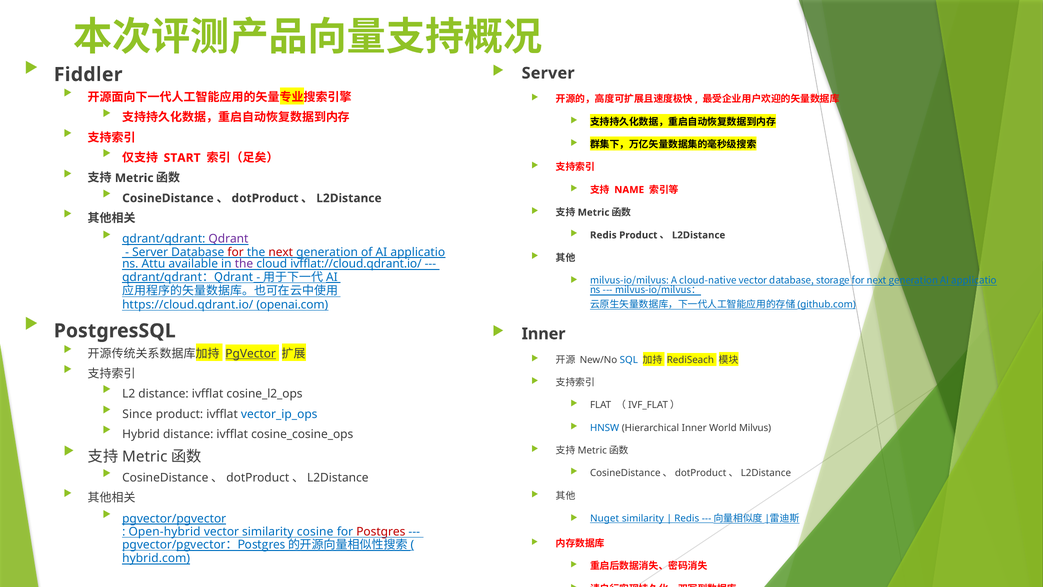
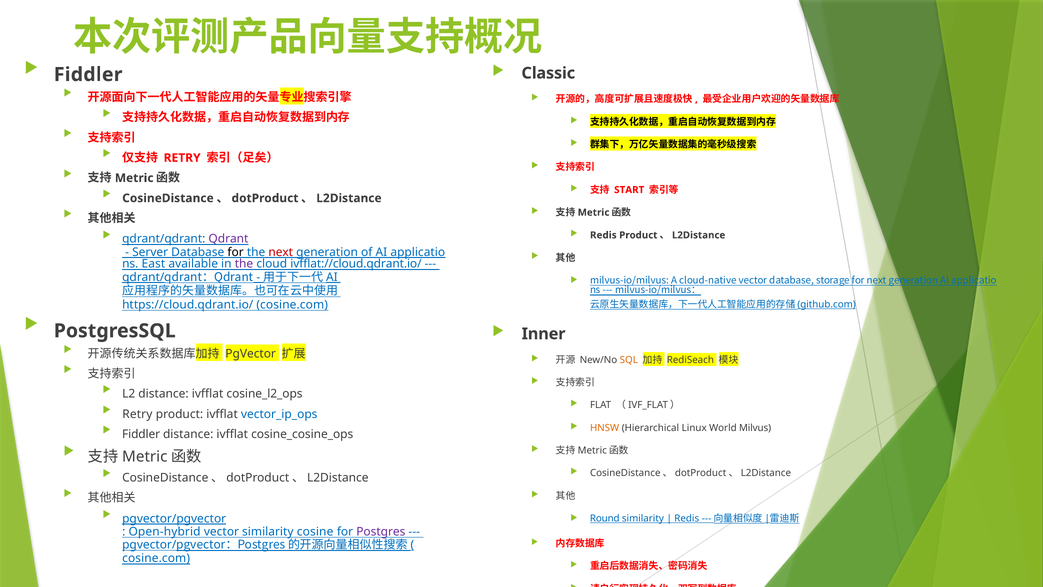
Server at (548, 73): Server -> Classic
START at (182, 158): START -> RETRY
NAME: NAME -> START
for at (236, 252) colour: red -> black
Attu: Attu -> East
https://cloud.qdrant.io/ openai.com: openai.com -> cosine.com
PgVector underline: present -> none
SQL colour: blue -> orange
Since at (137, 414): Since -> Retry
HNSW colour: blue -> orange
Hierarchical Inner: Inner -> Linux
Hybrid at (141, 434): Hybrid -> Fiddler
Nuget: Nuget -> Round
Postgres colour: red -> purple
hybrid.com at (156, 558): hybrid.com -> cosine.com
